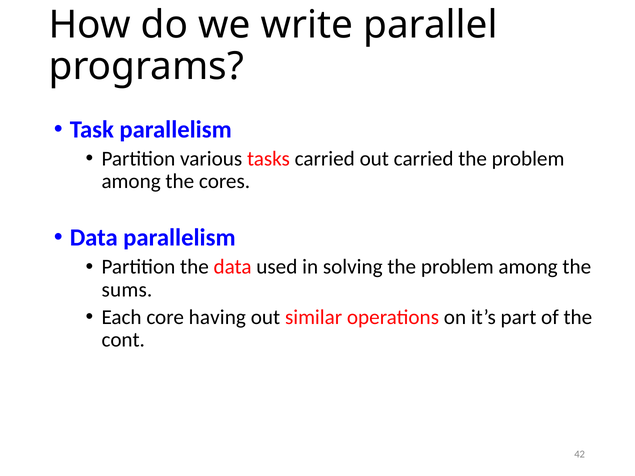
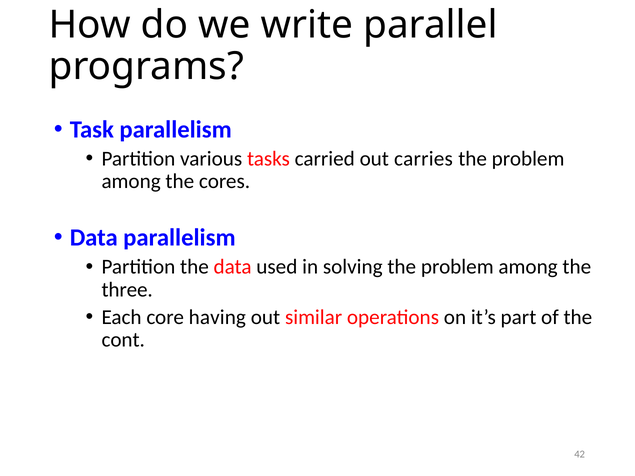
out carried: carried -> carries
sums: sums -> three
